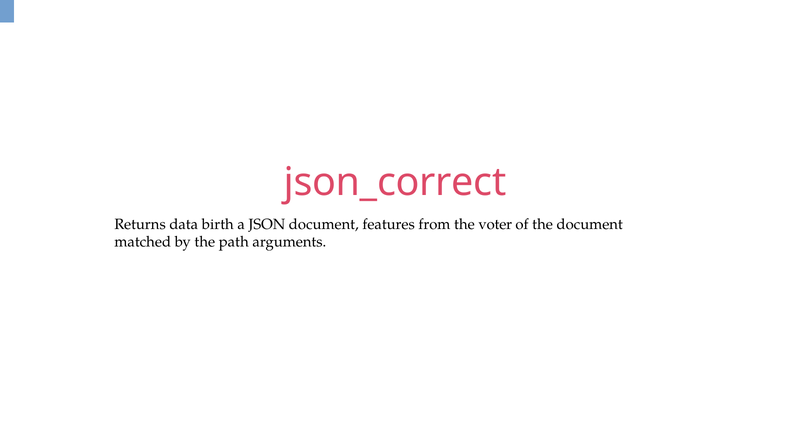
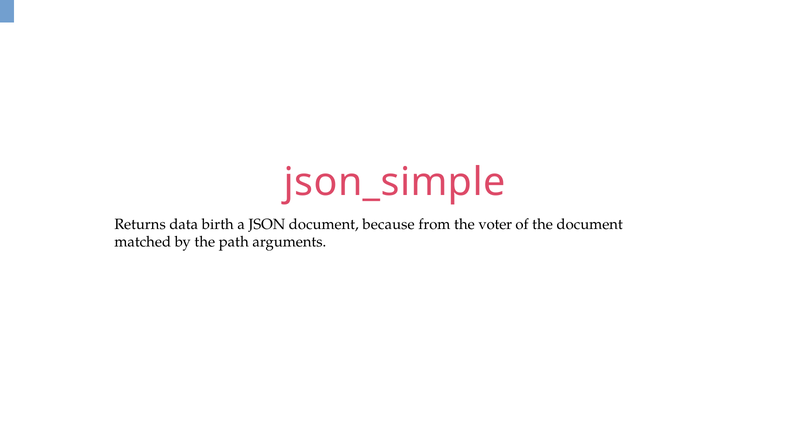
json_correct: json_correct -> json_simple
features: features -> because
